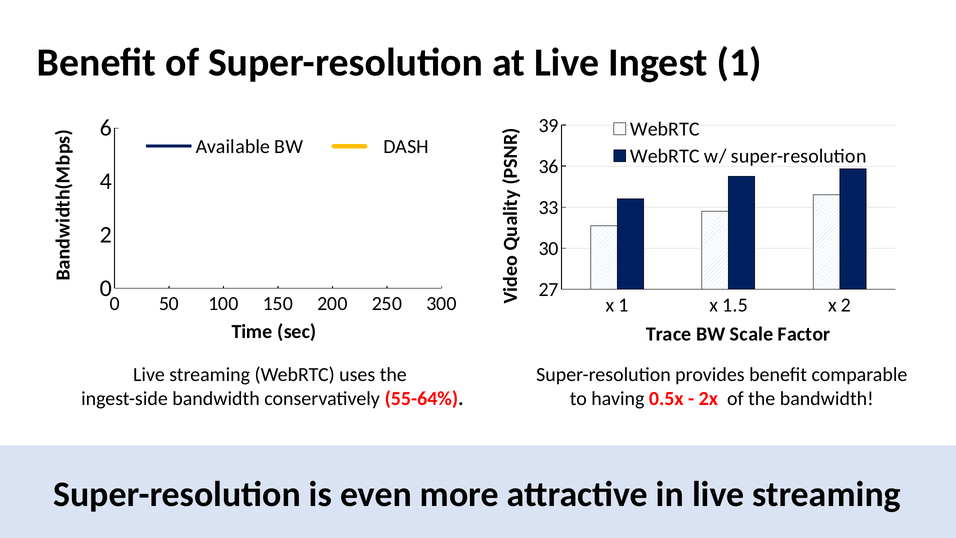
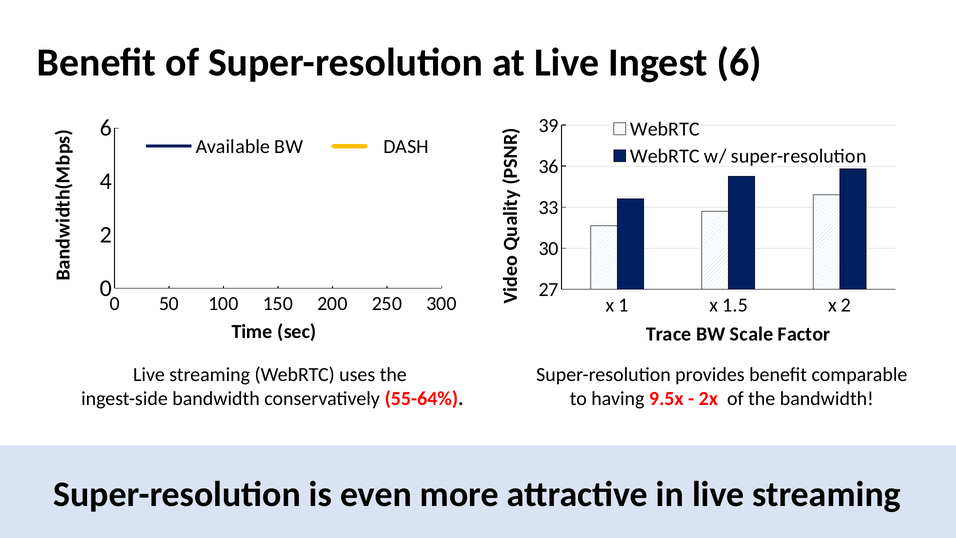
Ingest 1: 1 -> 6
0.5x: 0.5x -> 9.5x
